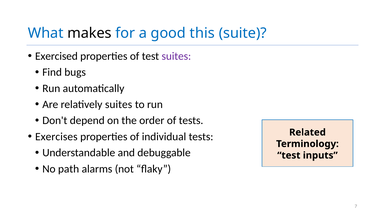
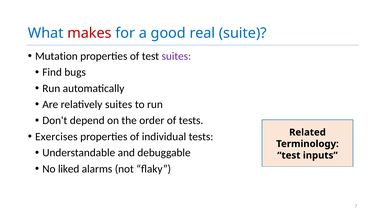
makes colour: black -> red
this: this -> real
Exercised: Exercised -> Mutation
path: path -> liked
